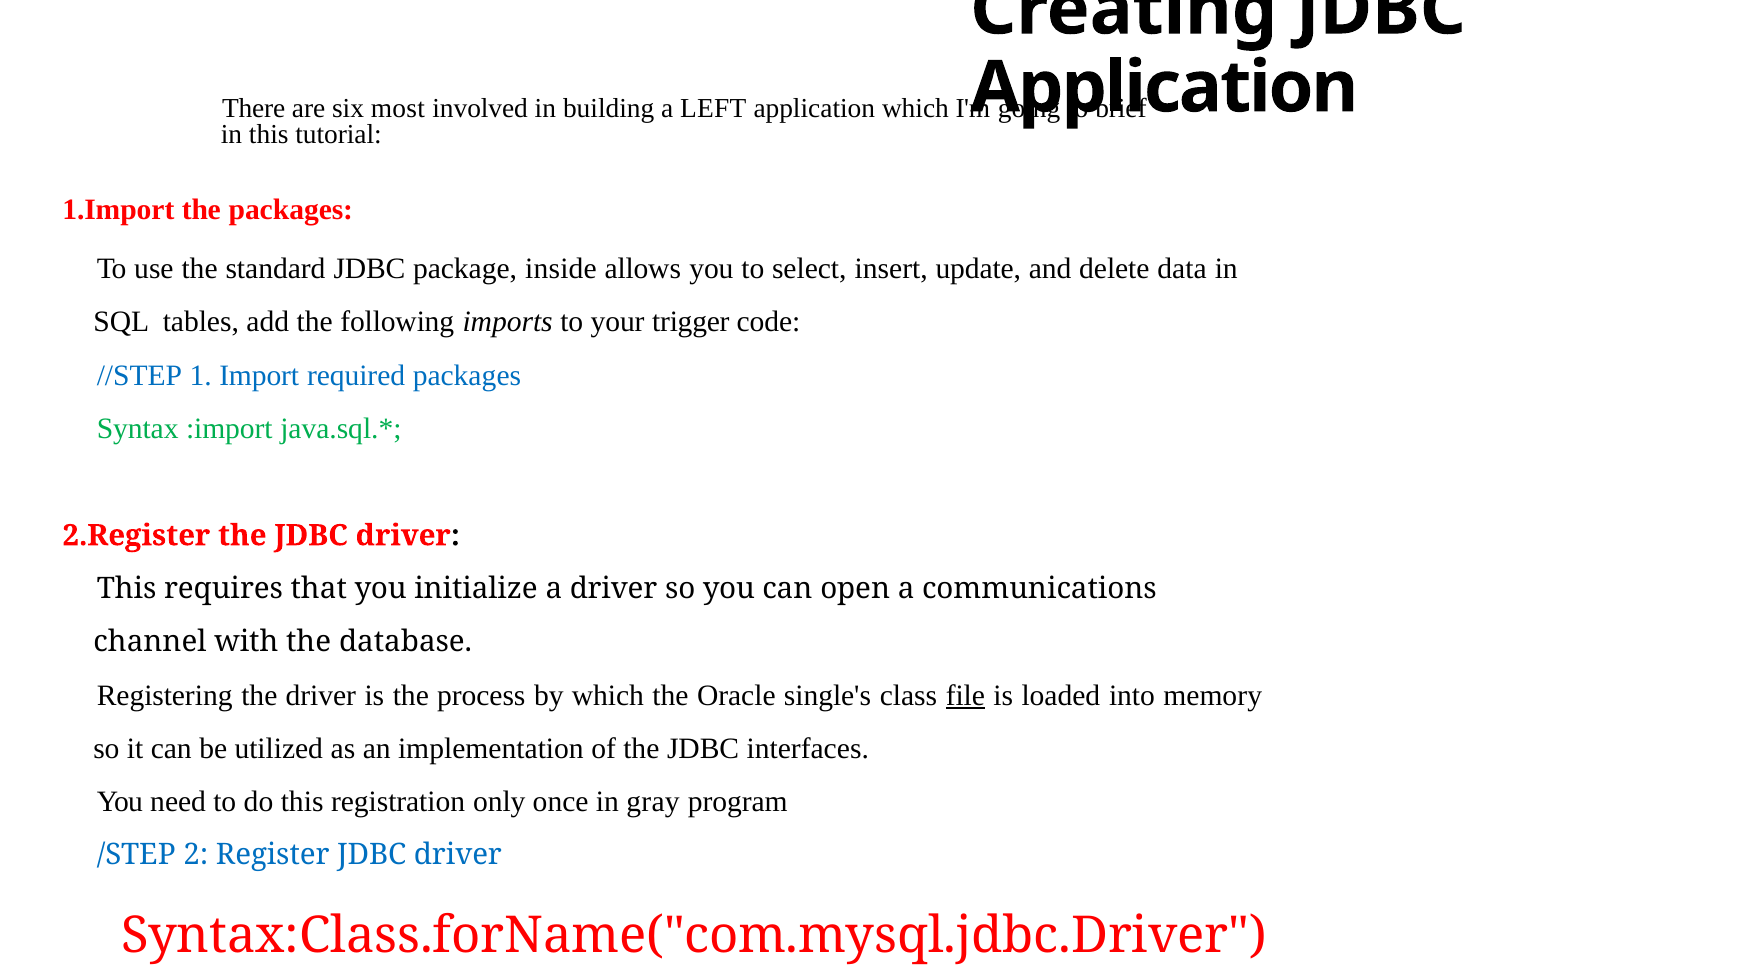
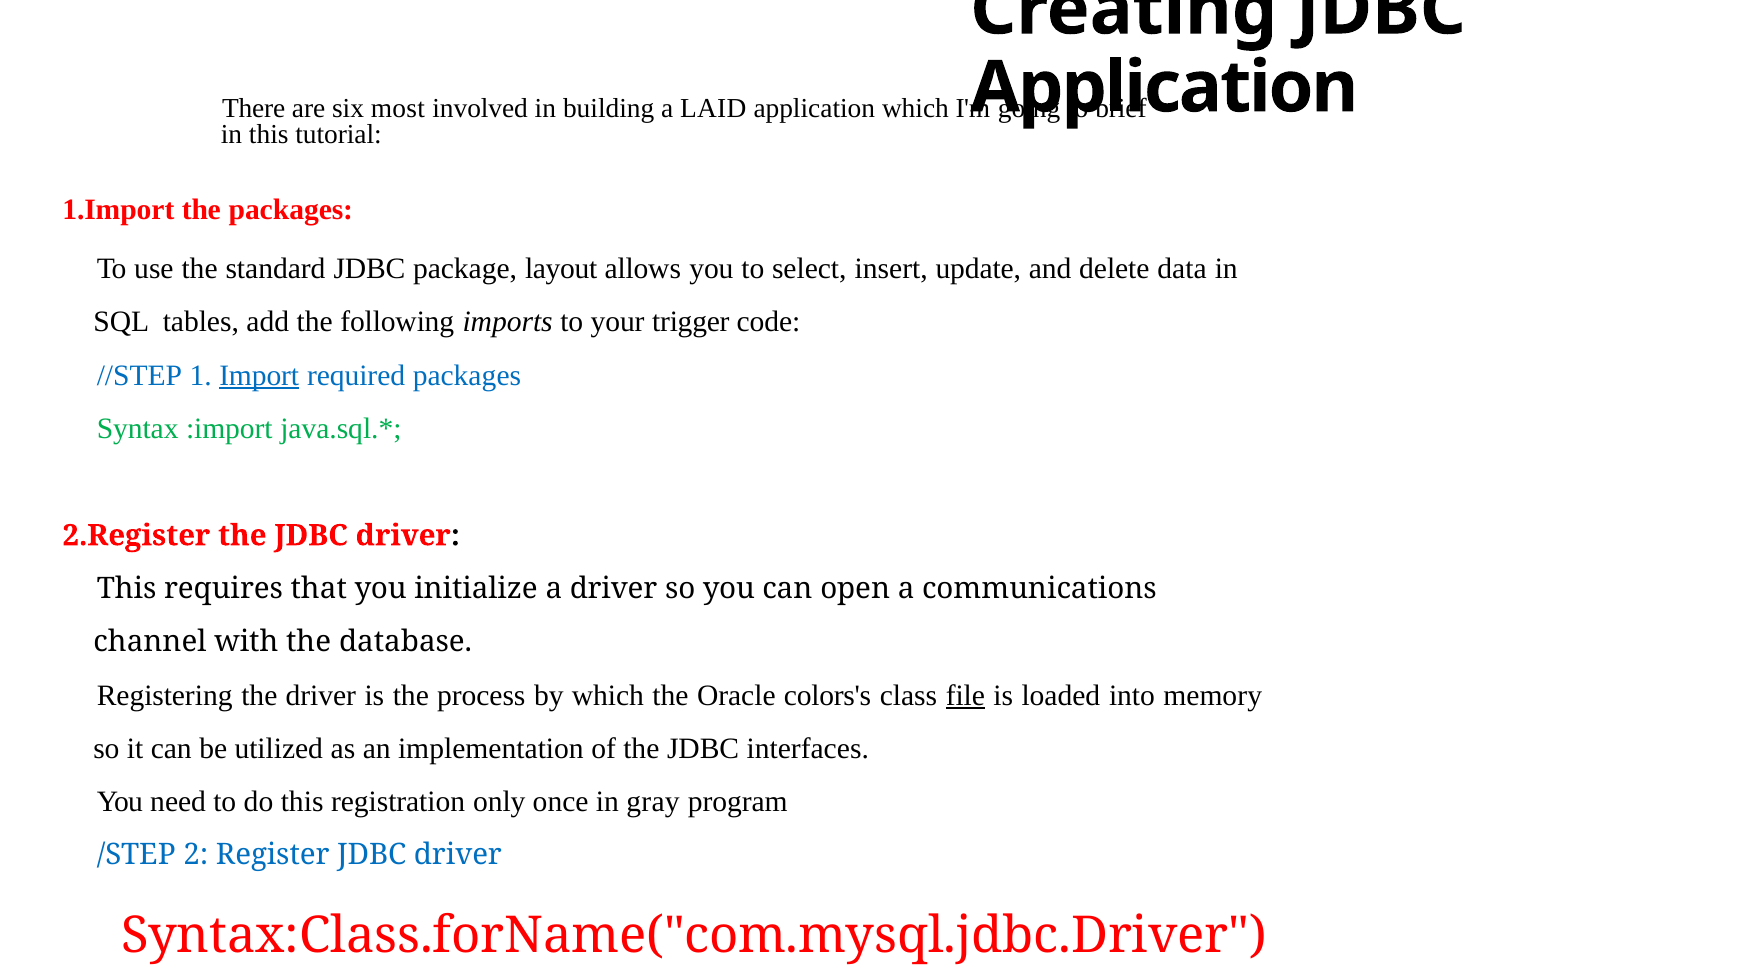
LEFT: LEFT -> LAID
inside: inside -> layout
Import underline: none -> present
single's: single's -> colors's
